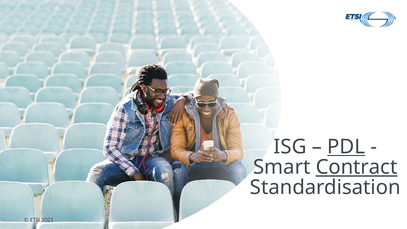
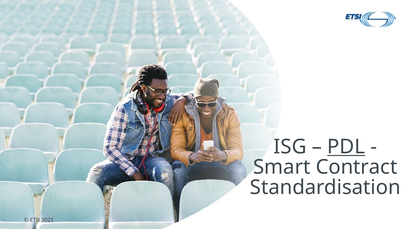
Contract underline: present -> none
